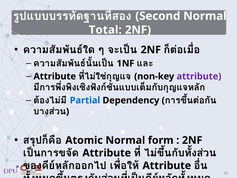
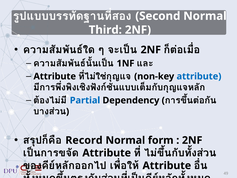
Total: Total -> Third
attribute at (199, 76) colour: purple -> blue
Atomic: Atomic -> Record
